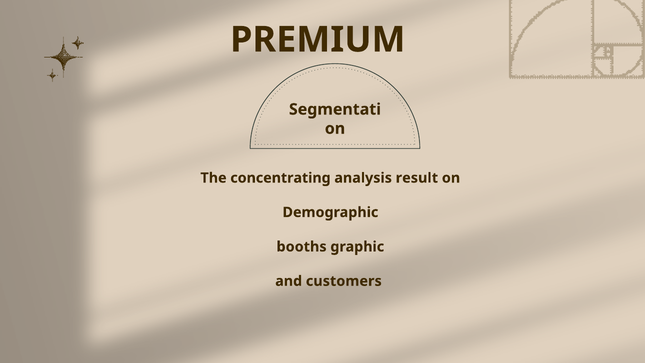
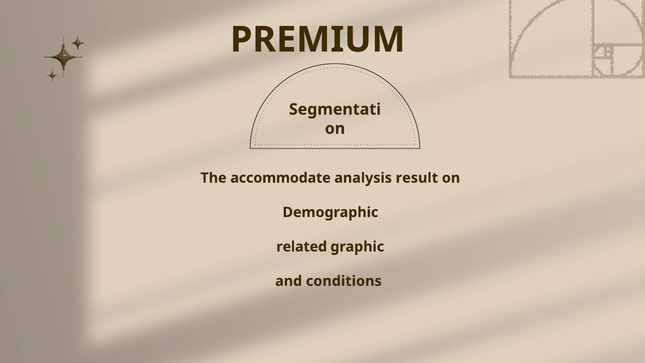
concentrating: concentrating -> accommodate
booths: booths -> related
customers: customers -> conditions
